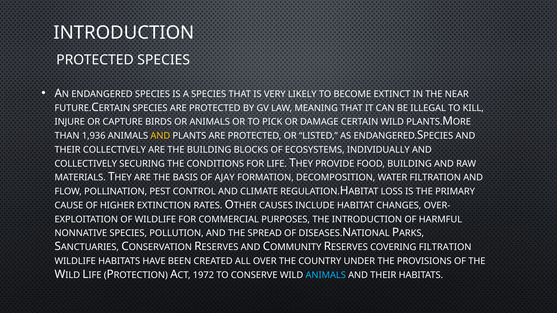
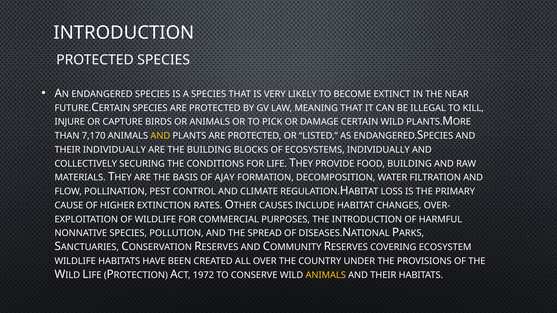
1,936: 1,936 -> 7,170
THEIR COLLECTIVELY: COLLECTIVELY -> INDIVIDUALLY
COVERING FILTRATION: FILTRATION -> ECOSYSTEM
ANIMALS at (326, 275) colour: light blue -> yellow
